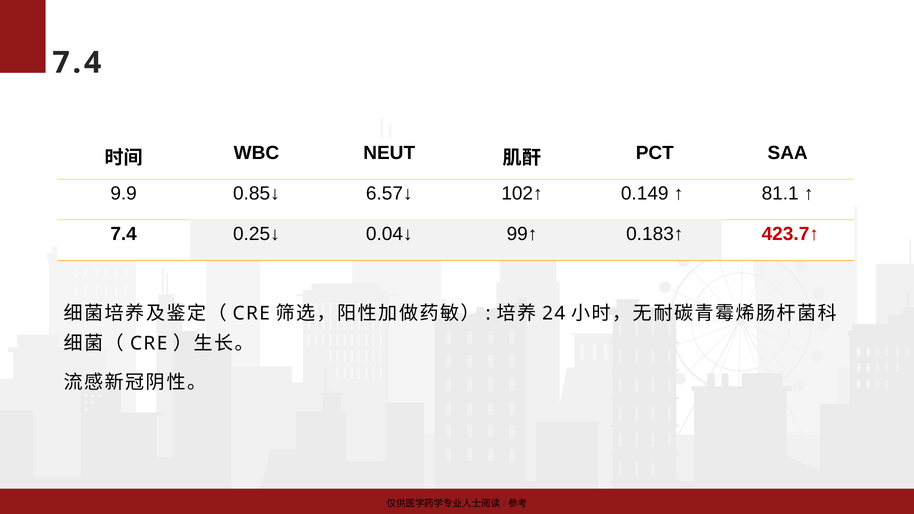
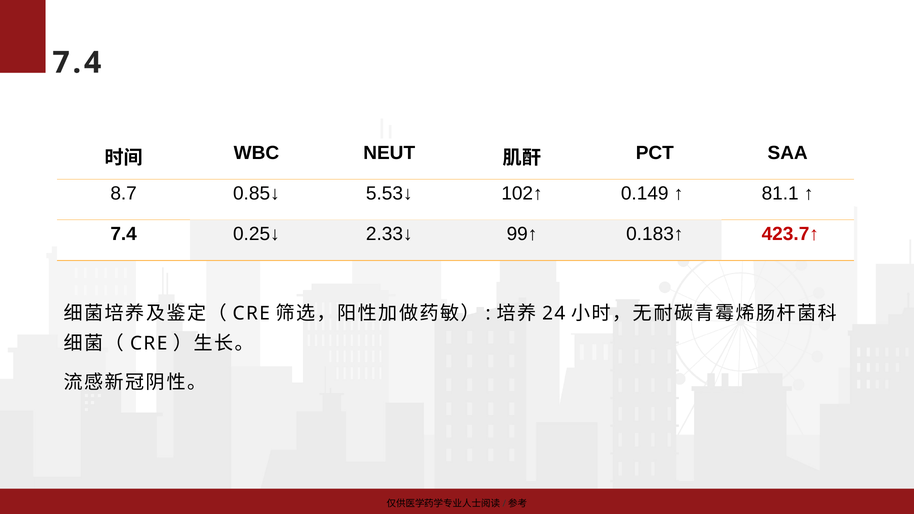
9.9: 9.9 -> 8.7
6.57↓: 6.57↓ -> 5.53↓
0.04↓: 0.04↓ -> 2.33↓
